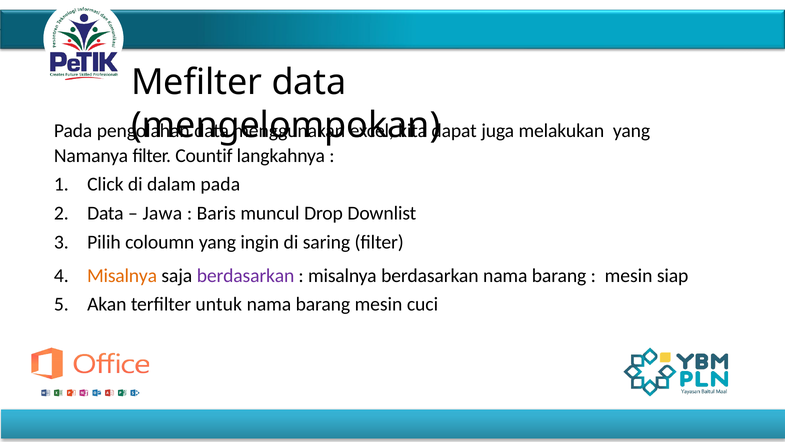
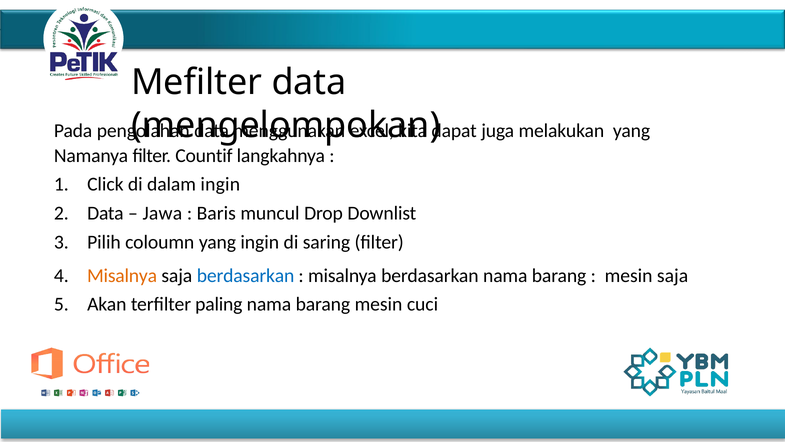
dalam pada: pada -> ingin
berdasarkan at (246, 275) colour: purple -> blue
mesin siap: siap -> saja
untuk: untuk -> paling
